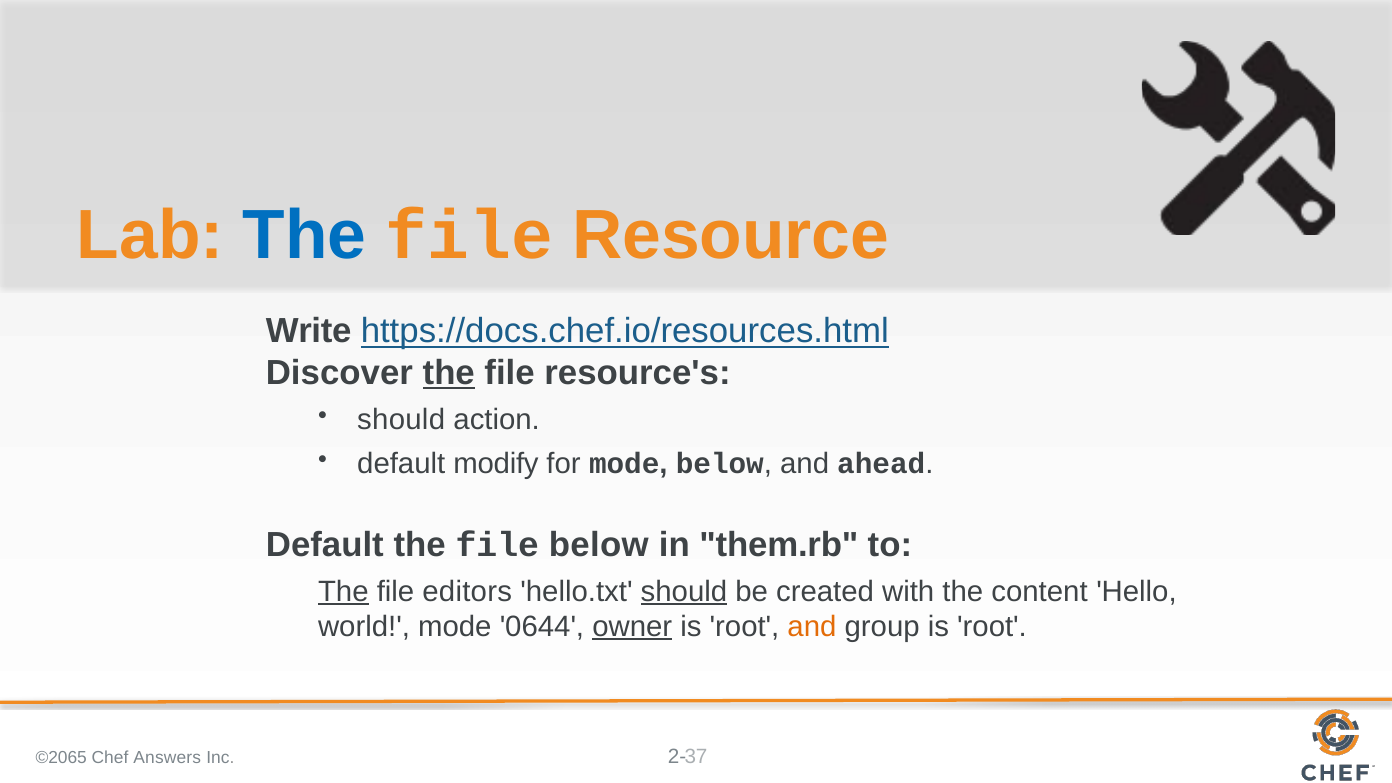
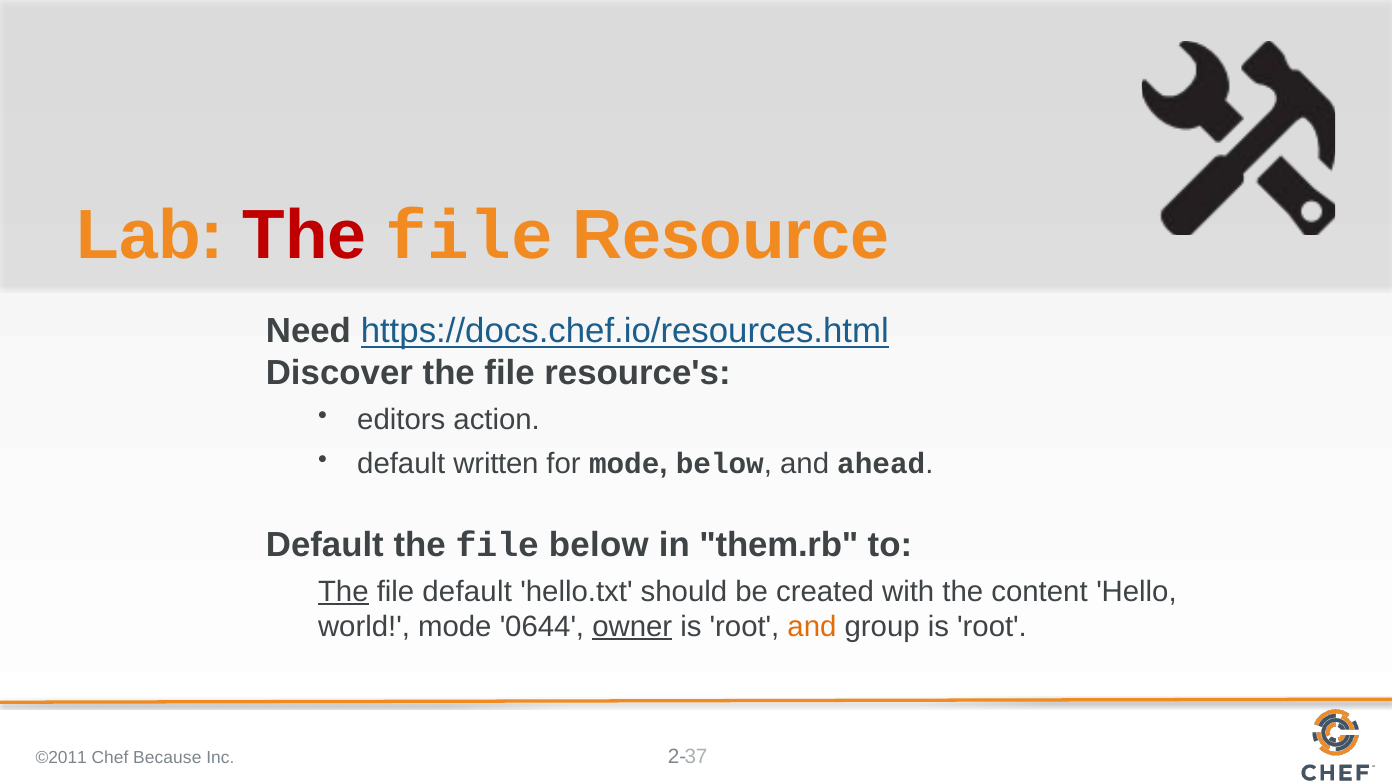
The at (305, 235) colour: blue -> red
Write: Write -> Need
the at (449, 373) underline: present -> none
should at (401, 420): should -> editors
modify: modify -> written
file editors: editors -> default
should at (684, 591) underline: present -> none
©2065: ©2065 -> ©2011
Answers: Answers -> Because
